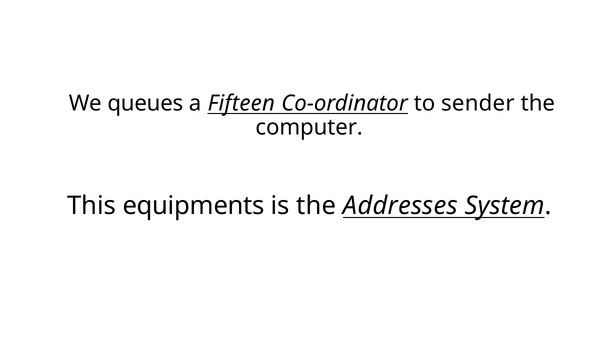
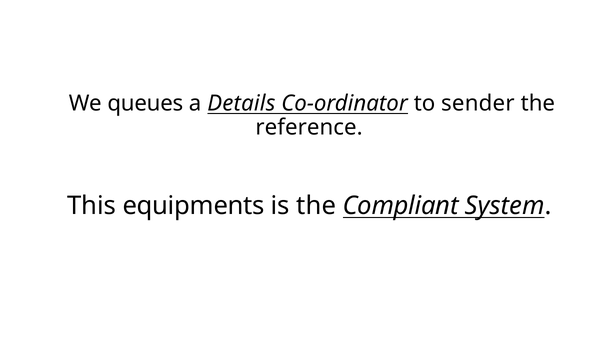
Fifteen: Fifteen -> Details
computer: computer -> reference
Addresses: Addresses -> Compliant
